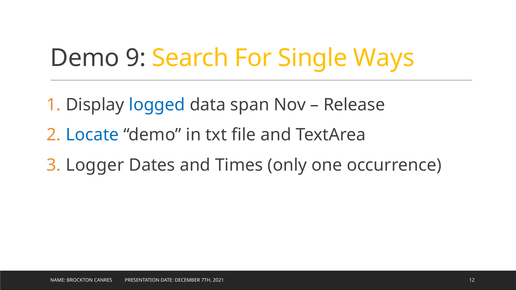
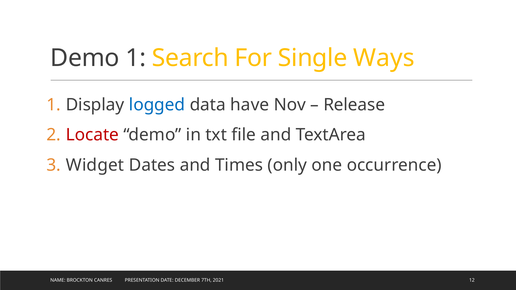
Demo 9: 9 -> 1
span: span -> have
Locate colour: blue -> red
Logger: Logger -> Widget
